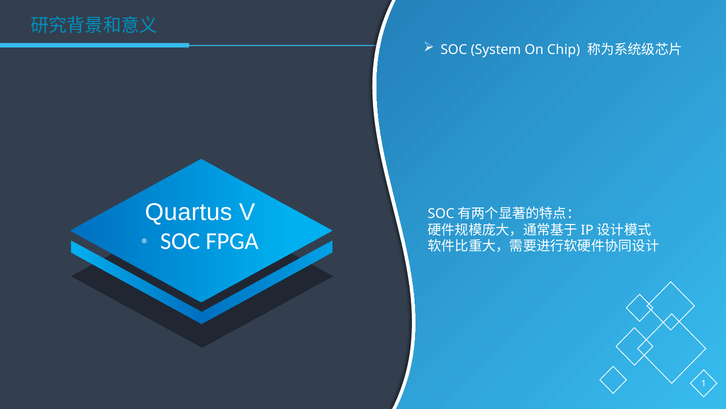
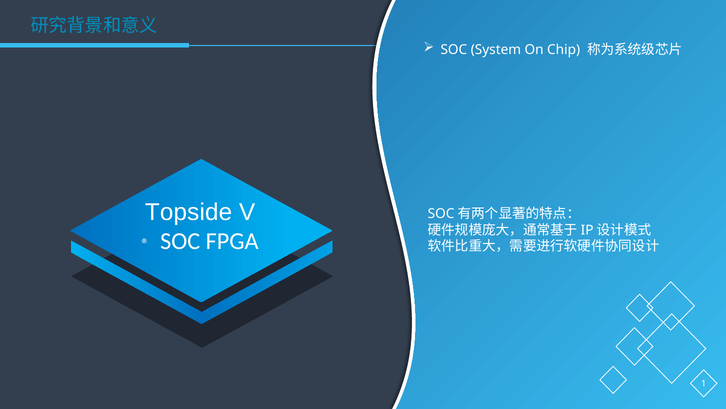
Quartus: Quartus -> Topside
